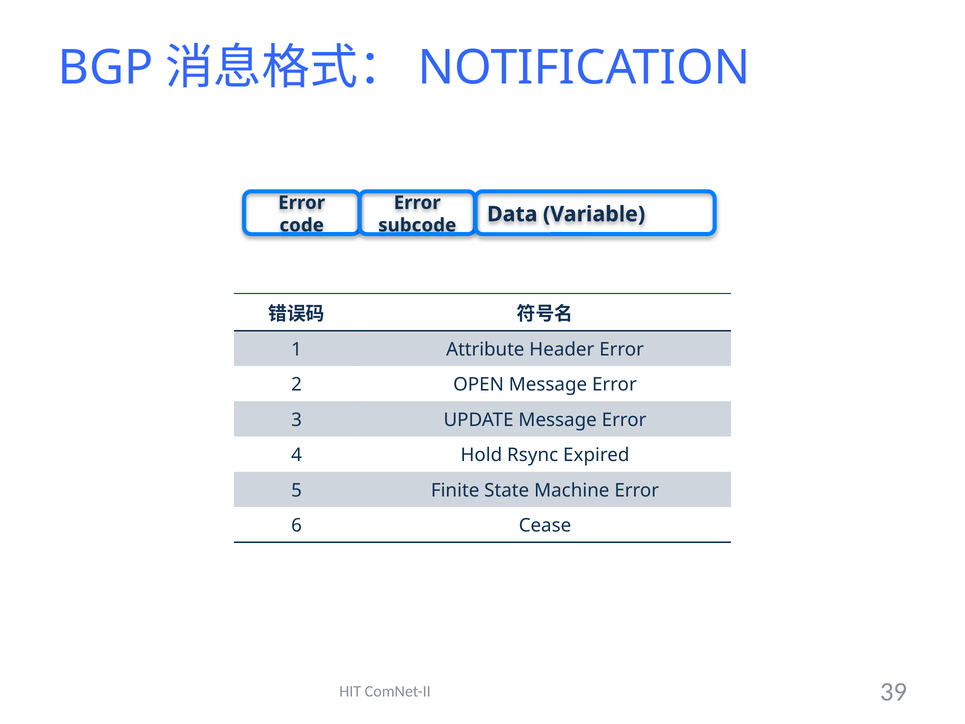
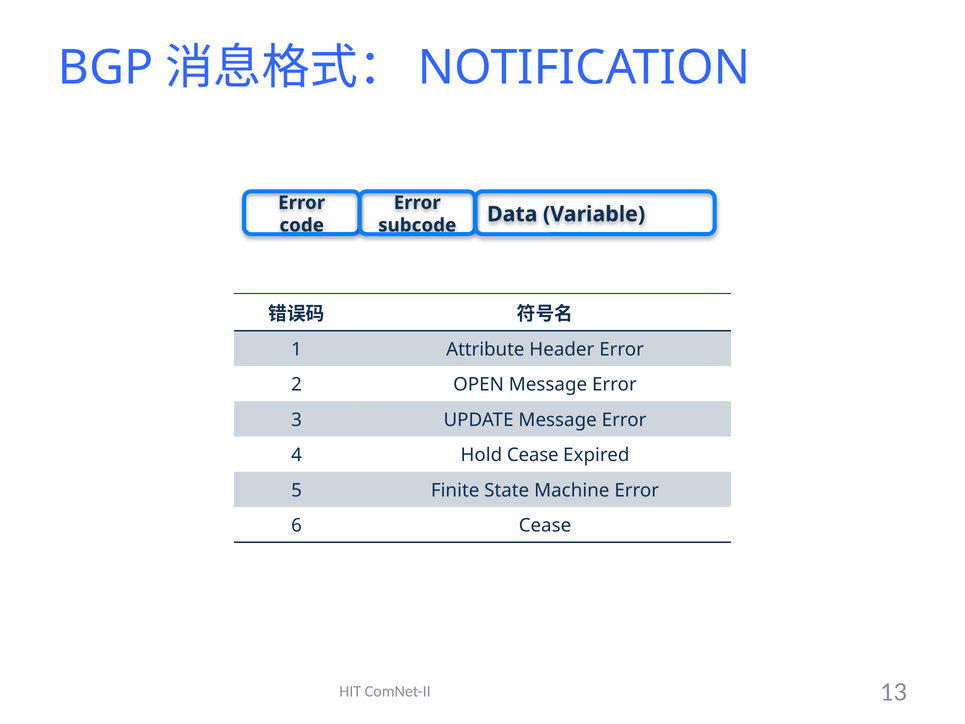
Hold Rsync: Rsync -> Cease
39: 39 -> 13
